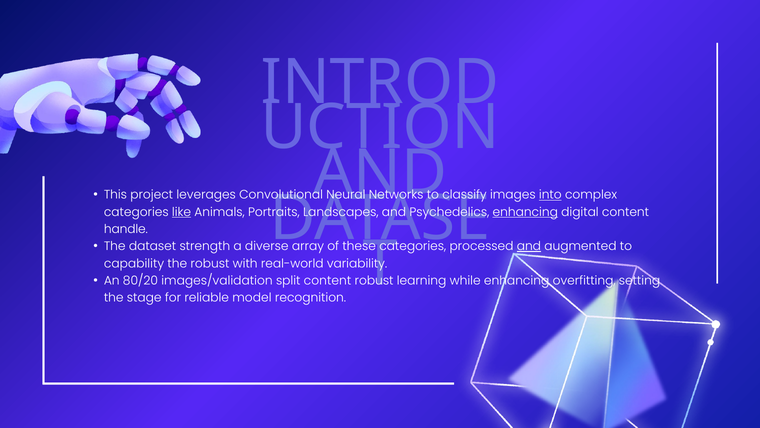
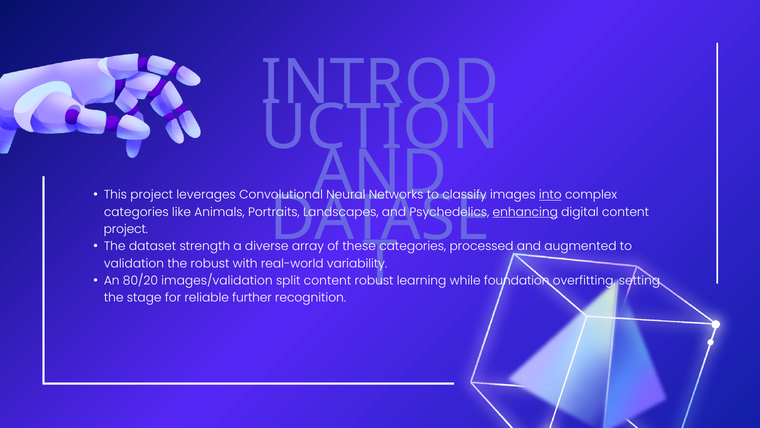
like underline: present -> none
handle at (126, 229): handle -> project
and at (529, 246) underline: present -> none
capability: capability -> validation
while enhancing: enhancing -> foundation
model: model -> further
